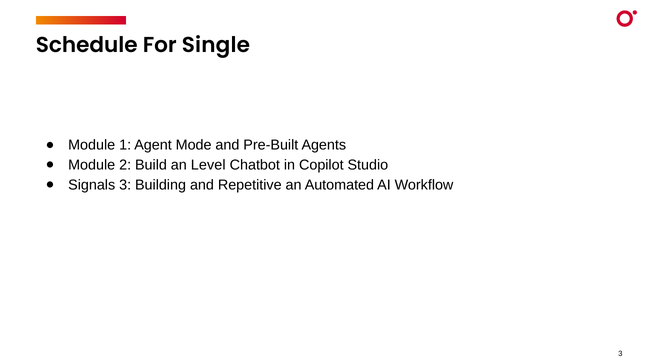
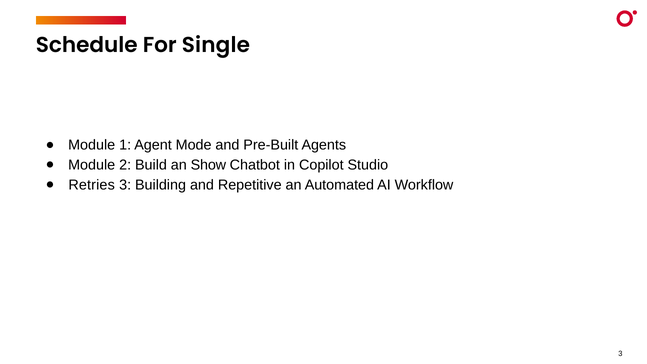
Level: Level -> Show
Signals: Signals -> Retries
